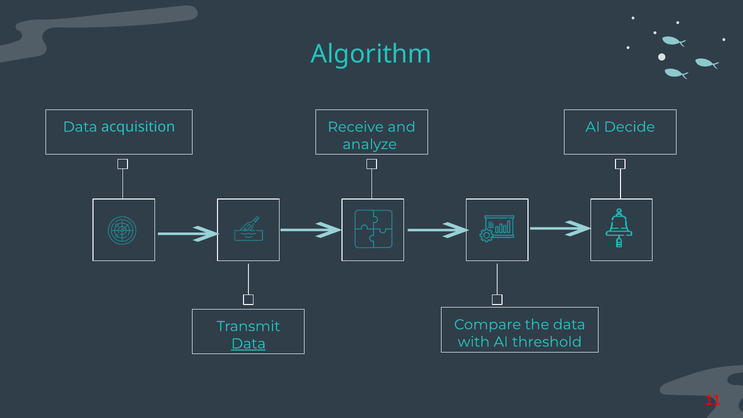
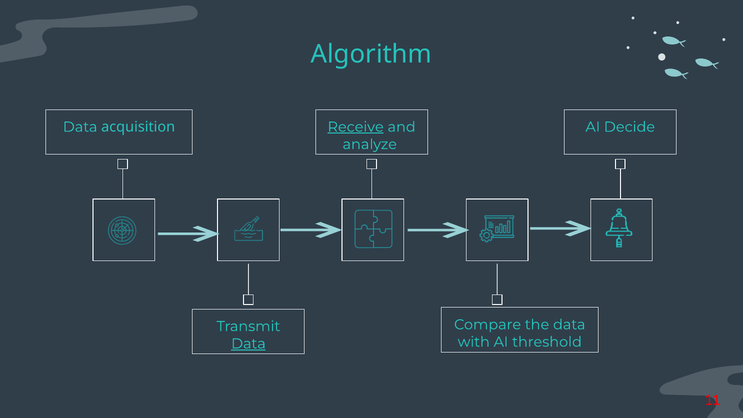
Receive underline: none -> present
